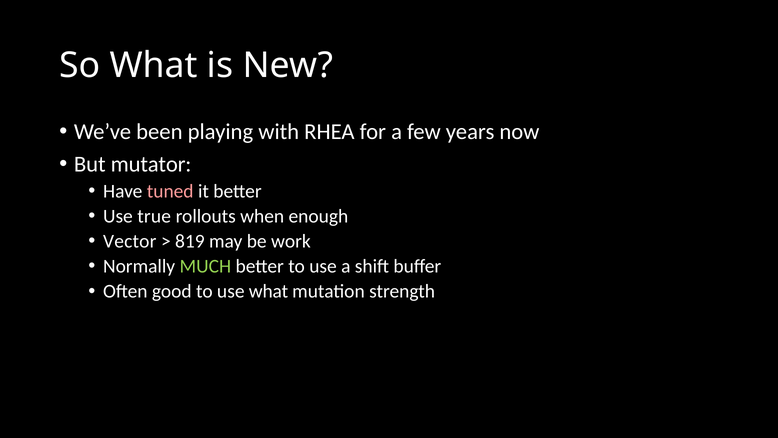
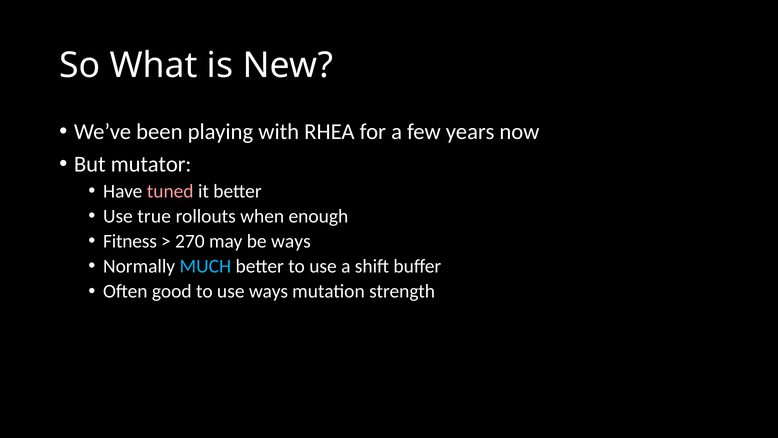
Vector: Vector -> Fitness
819: 819 -> 270
be work: work -> ways
MUCH colour: light green -> light blue
use what: what -> ways
